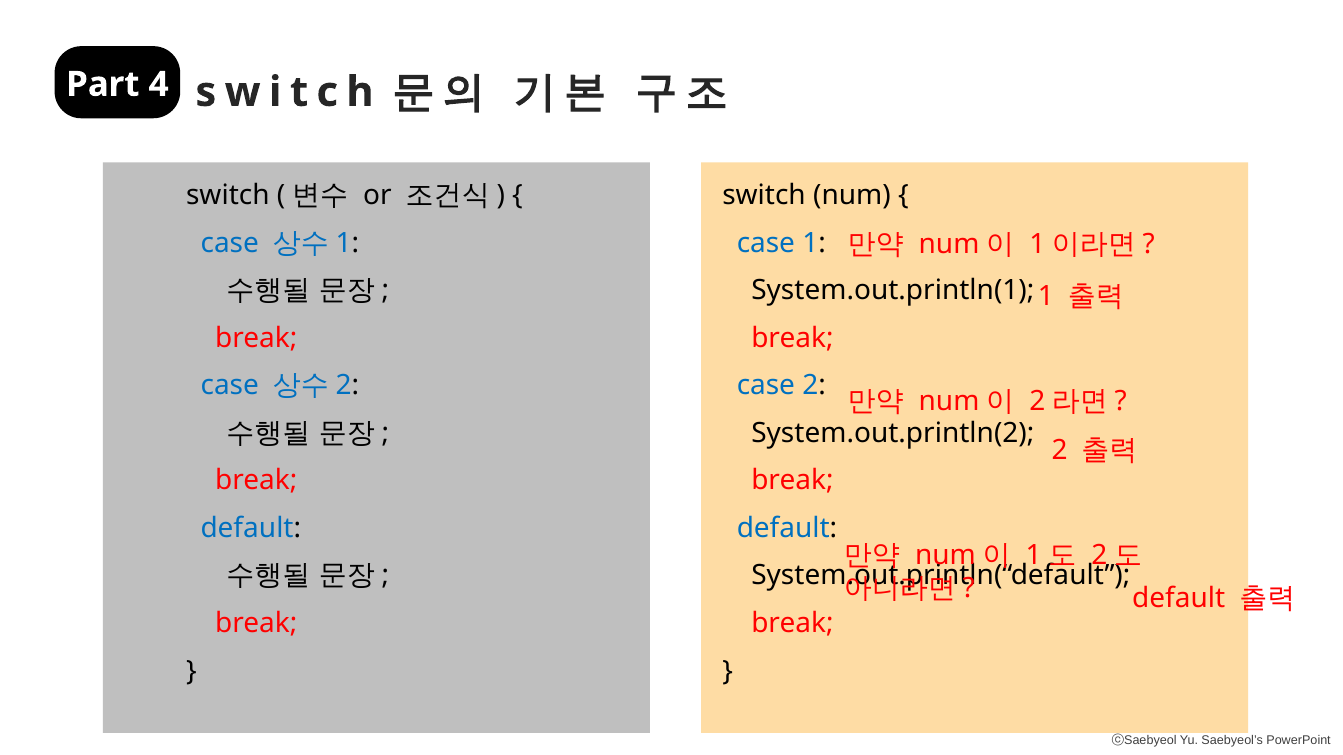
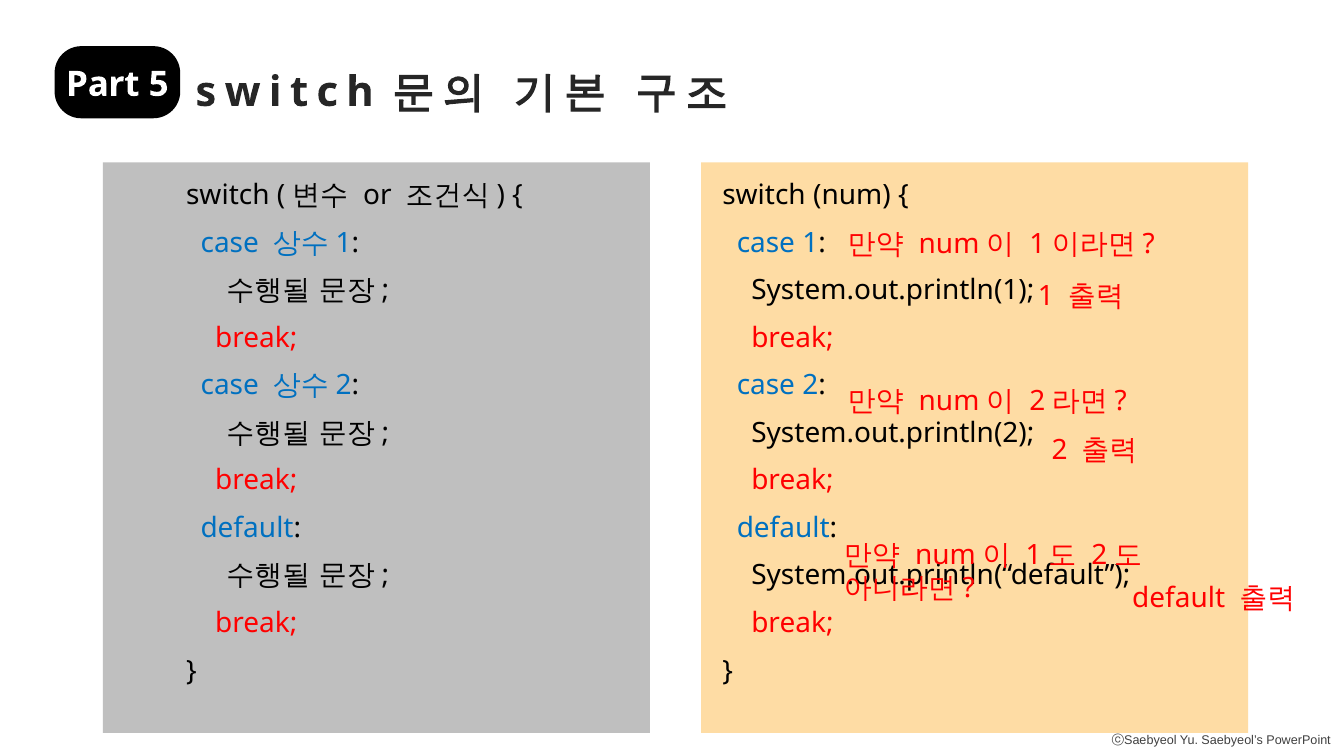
4: 4 -> 5
